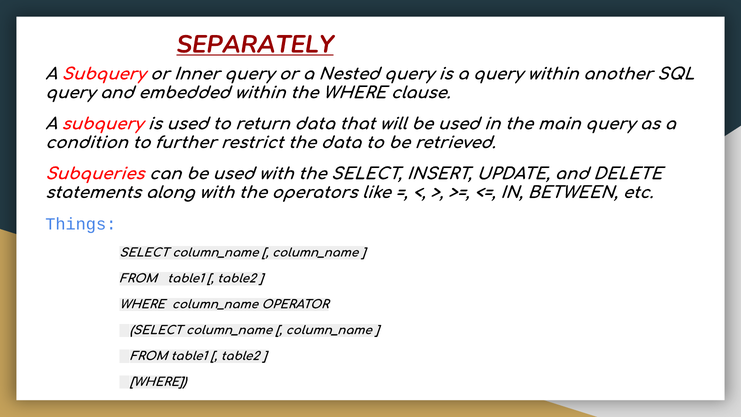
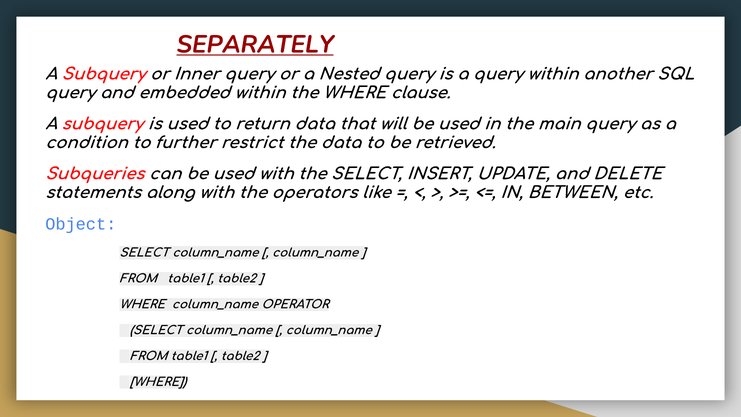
Things: Things -> Object
